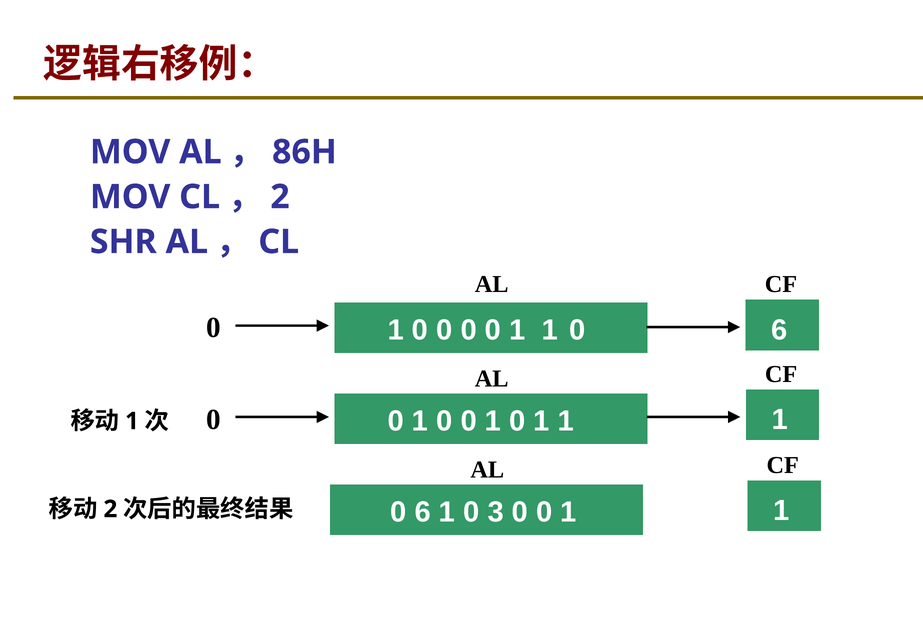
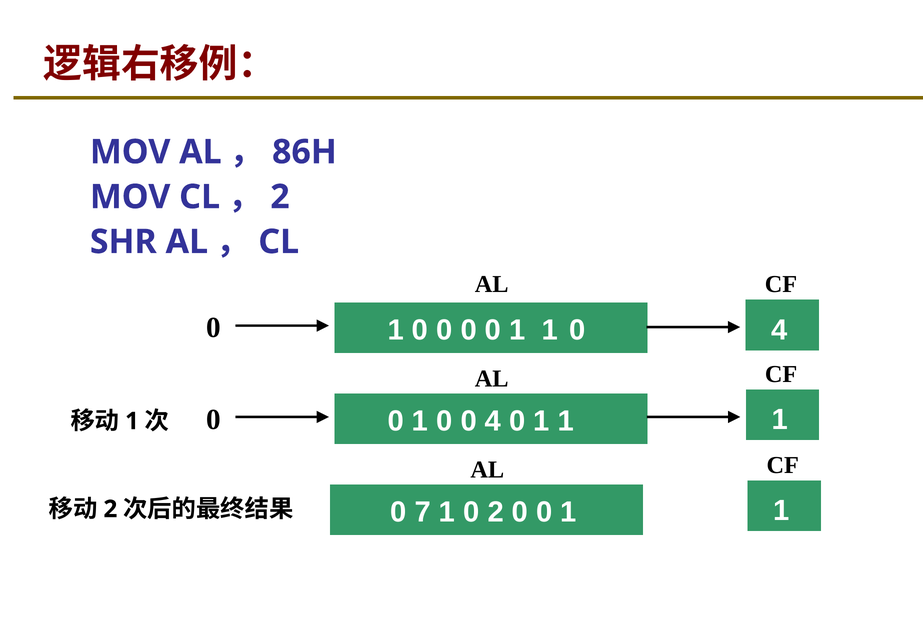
1 0 6: 6 -> 4
1 0 0 1: 1 -> 4
6 at (423, 512): 6 -> 7
0 3: 3 -> 2
